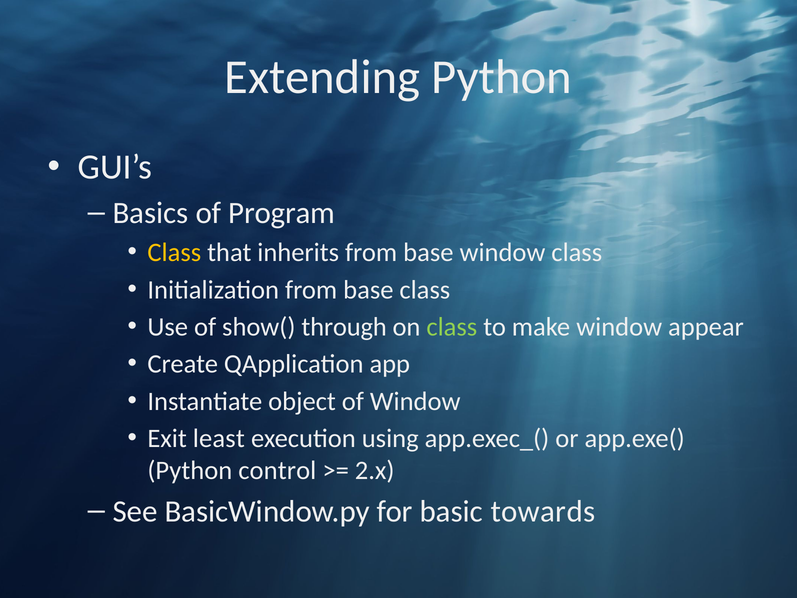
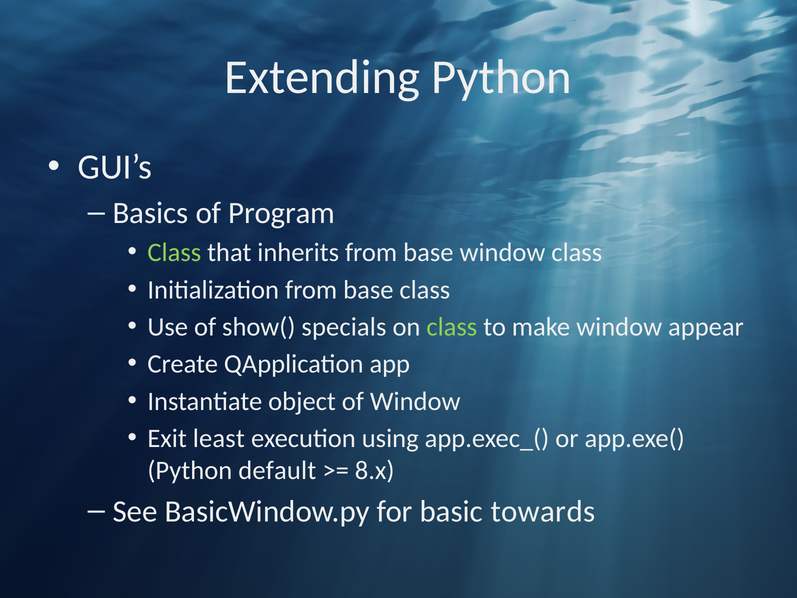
Class at (174, 252) colour: yellow -> light green
through: through -> specials
control: control -> default
2.x: 2.x -> 8.x
